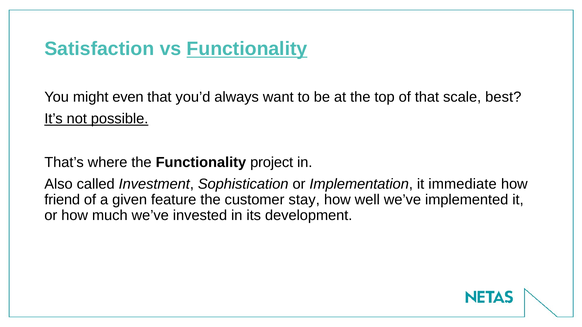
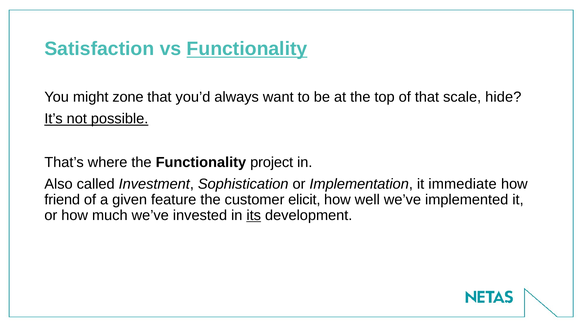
even: even -> zone
best: best -> hide
stay: stay -> elicit
its underline: none -> present
